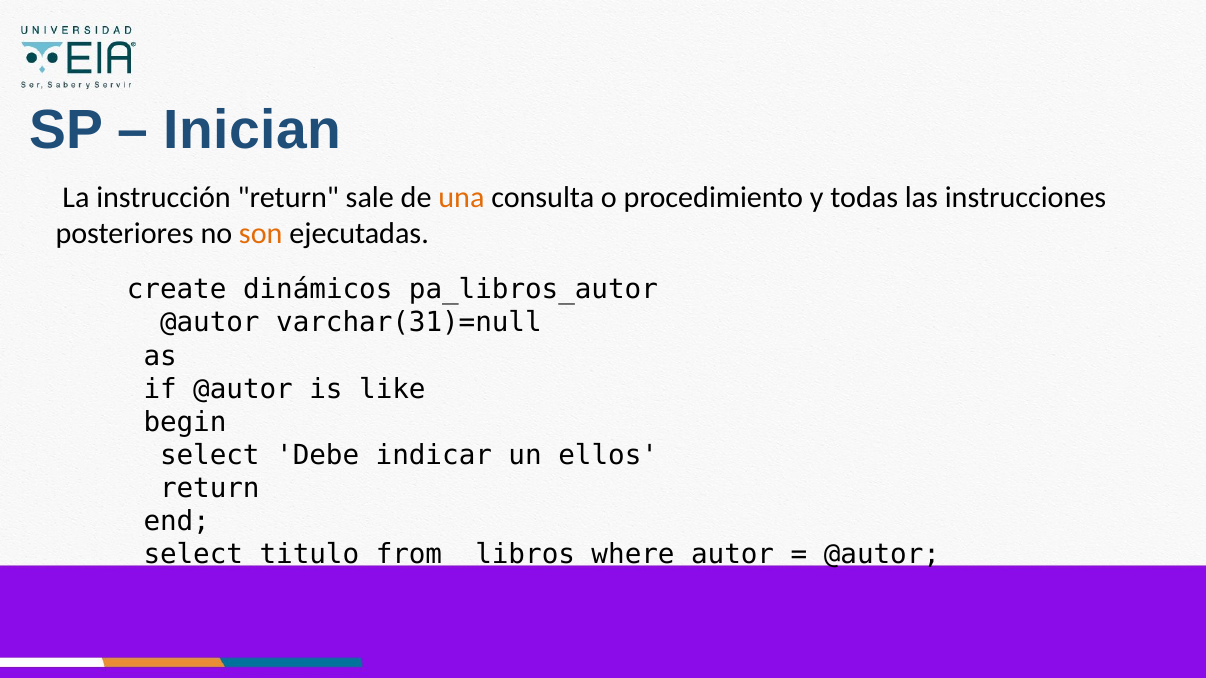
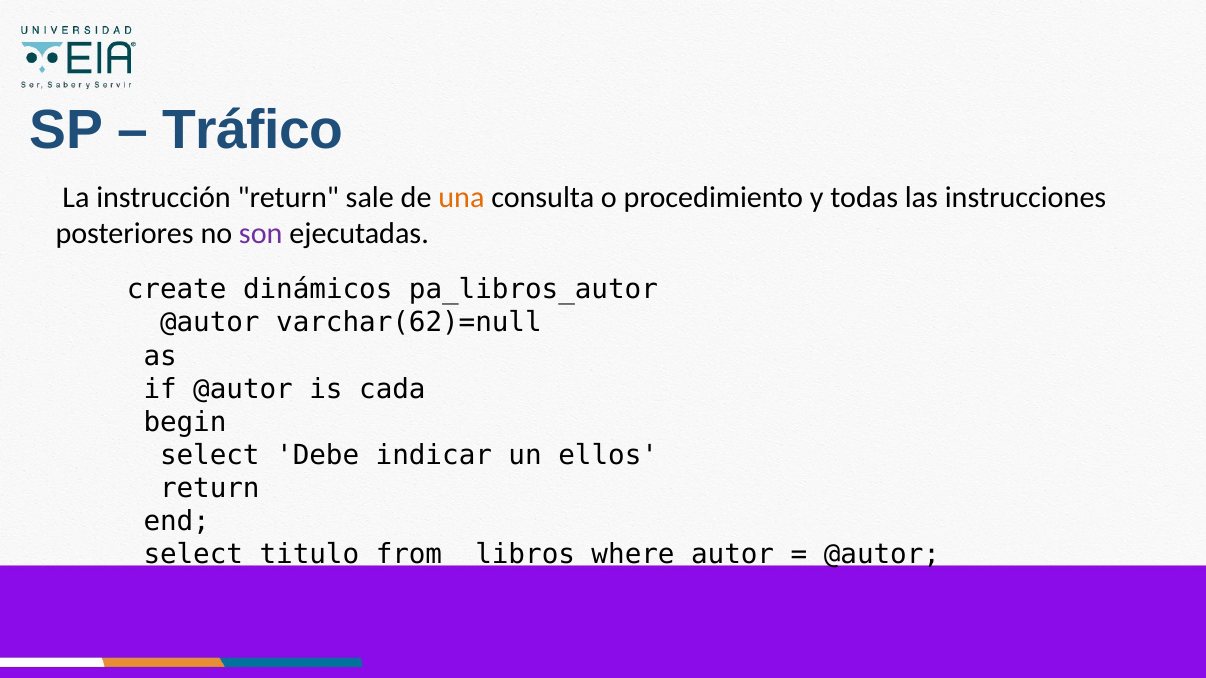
Inician: Inician -> Tráfico
son colour: orange -> purple
varchar(31)=null: varchar(31)=null -> varchar(62)=null
like: like -> cada
